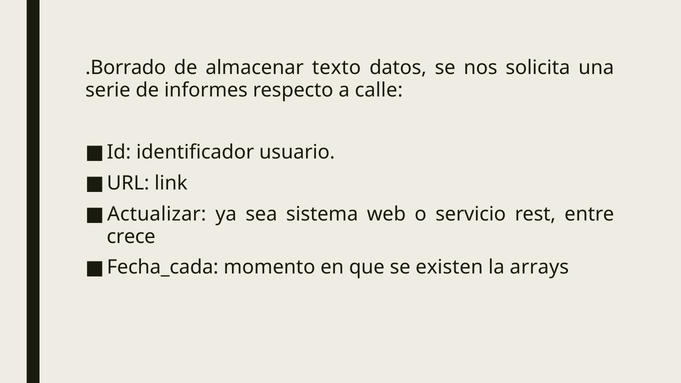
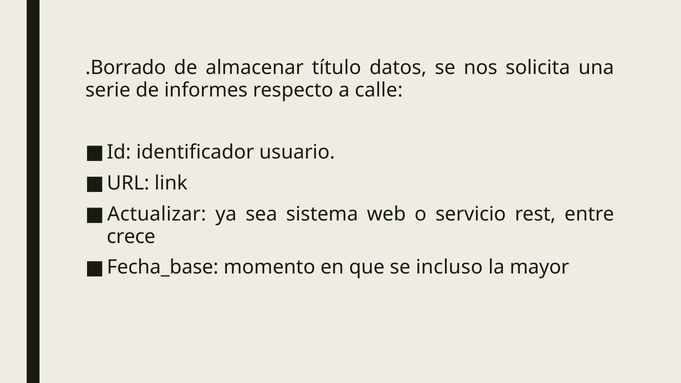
texto: texto -> título
Fecha_cada: Fecha_cada -> Fecha_base
existen: existen -> incluso
arrays: arrays -> mayor
